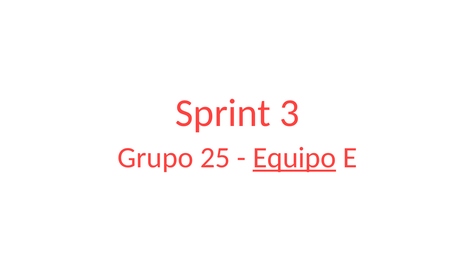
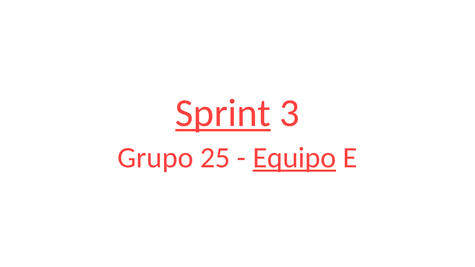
Sprint underline: none -> present
